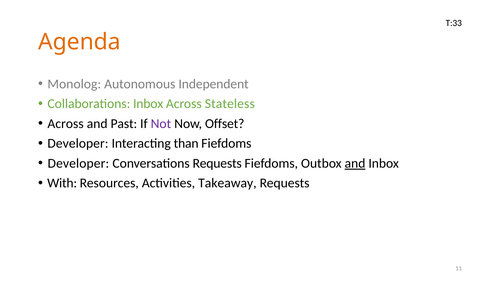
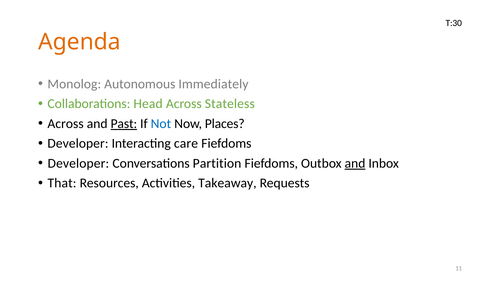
T:33: T:33 -> T:30
Independent: Independent -> Immediately
Collaborations Inbox: Inbox -> Head
Past underline: none -> present
Not colour: purple -> blue
Offset: Offset -> Places
than: than -> care
Conversations Requests: Requests -> Partition
With: With -> That
